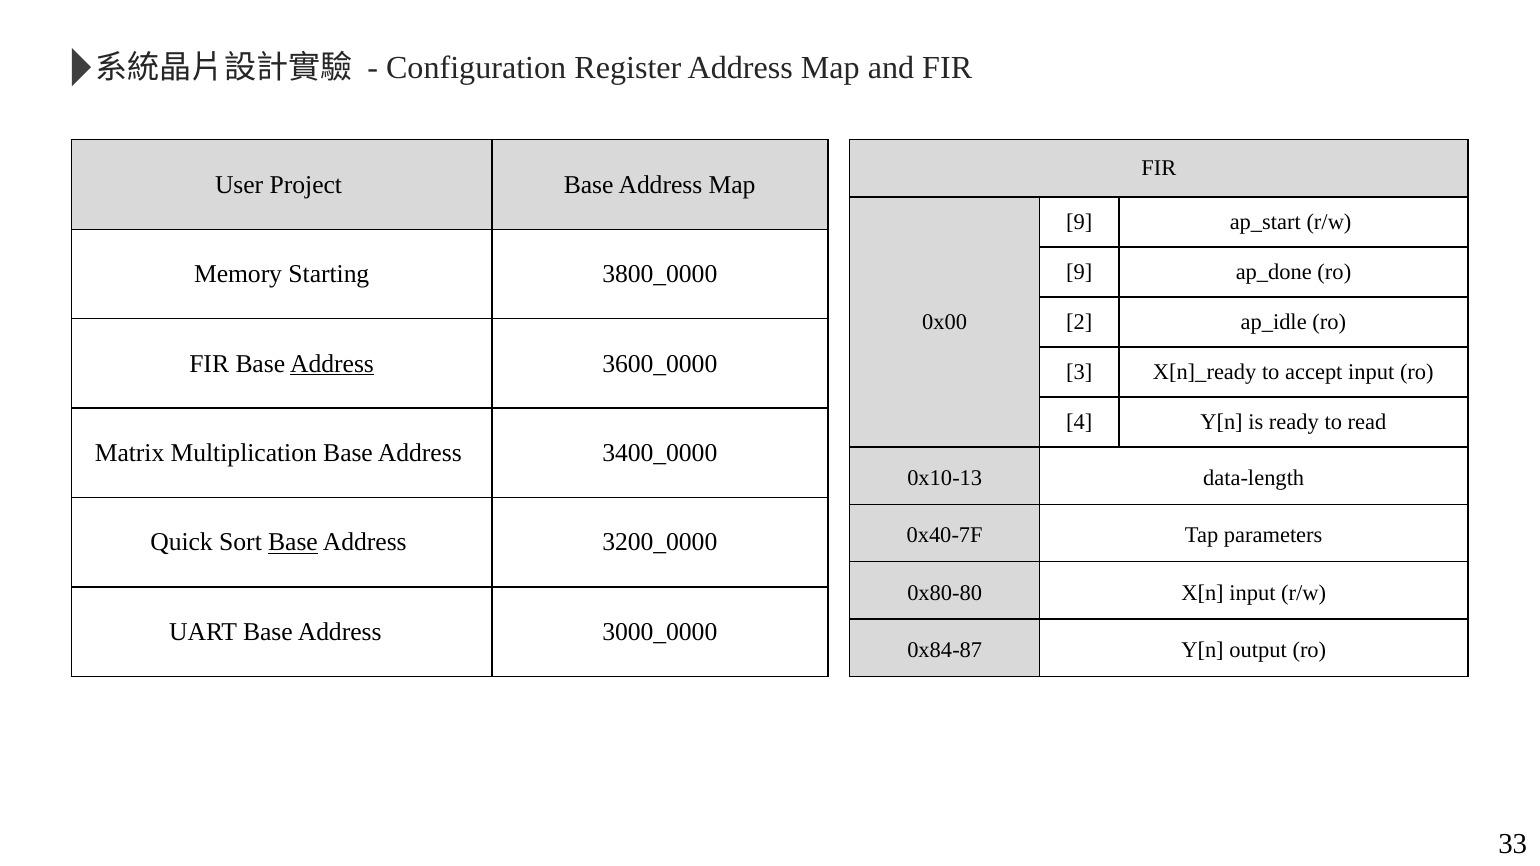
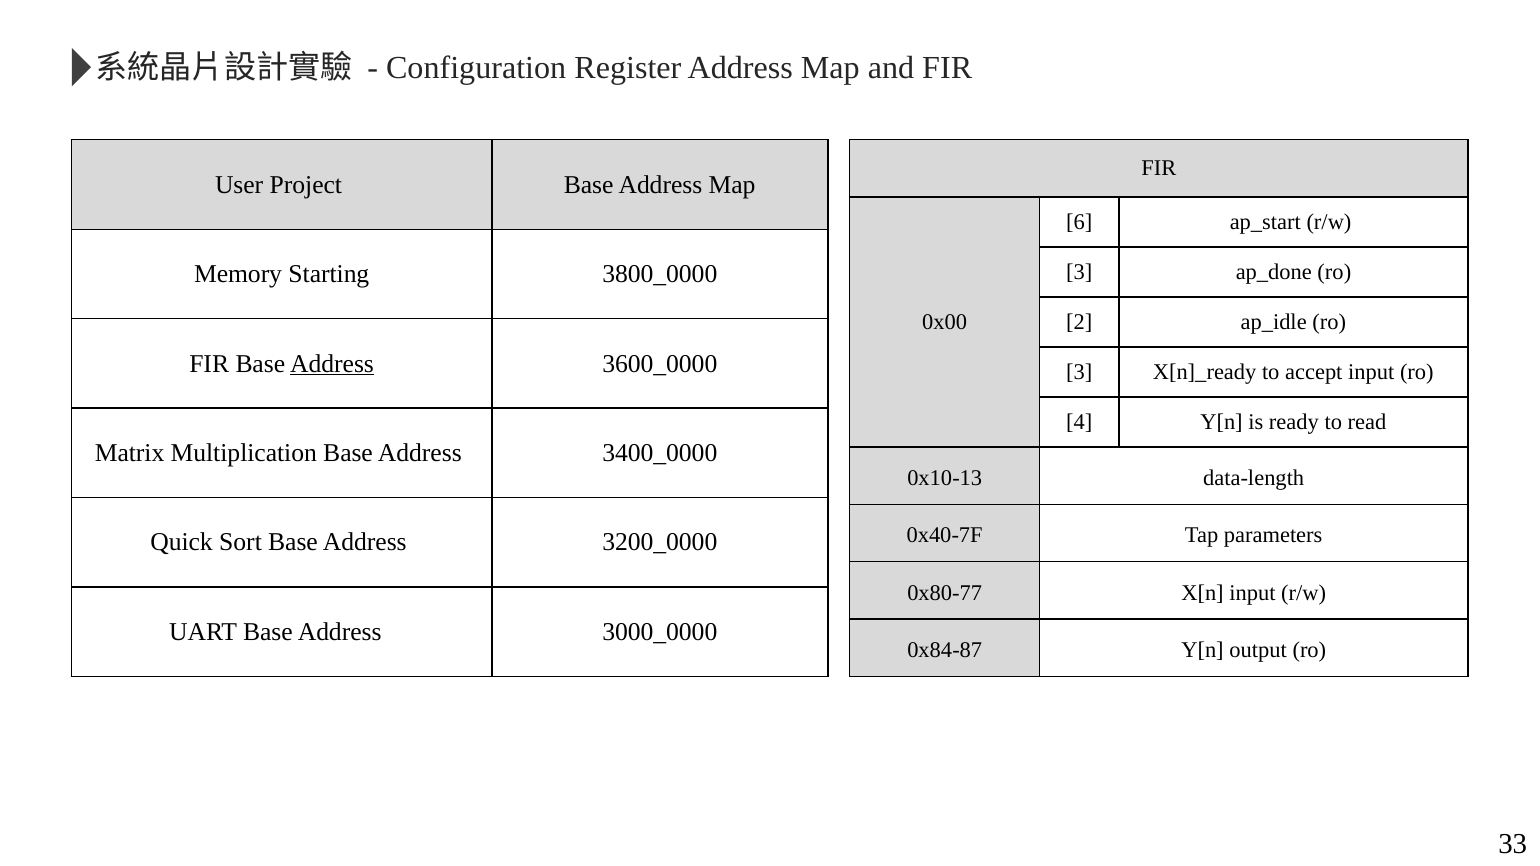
9 at (1079, 222): 9 -> 6
9 at (1079, 272): 9 -> 3
Base at (293, 543) underline: present -> none
0x80-80: 0x80-80 -> 0x80-77
